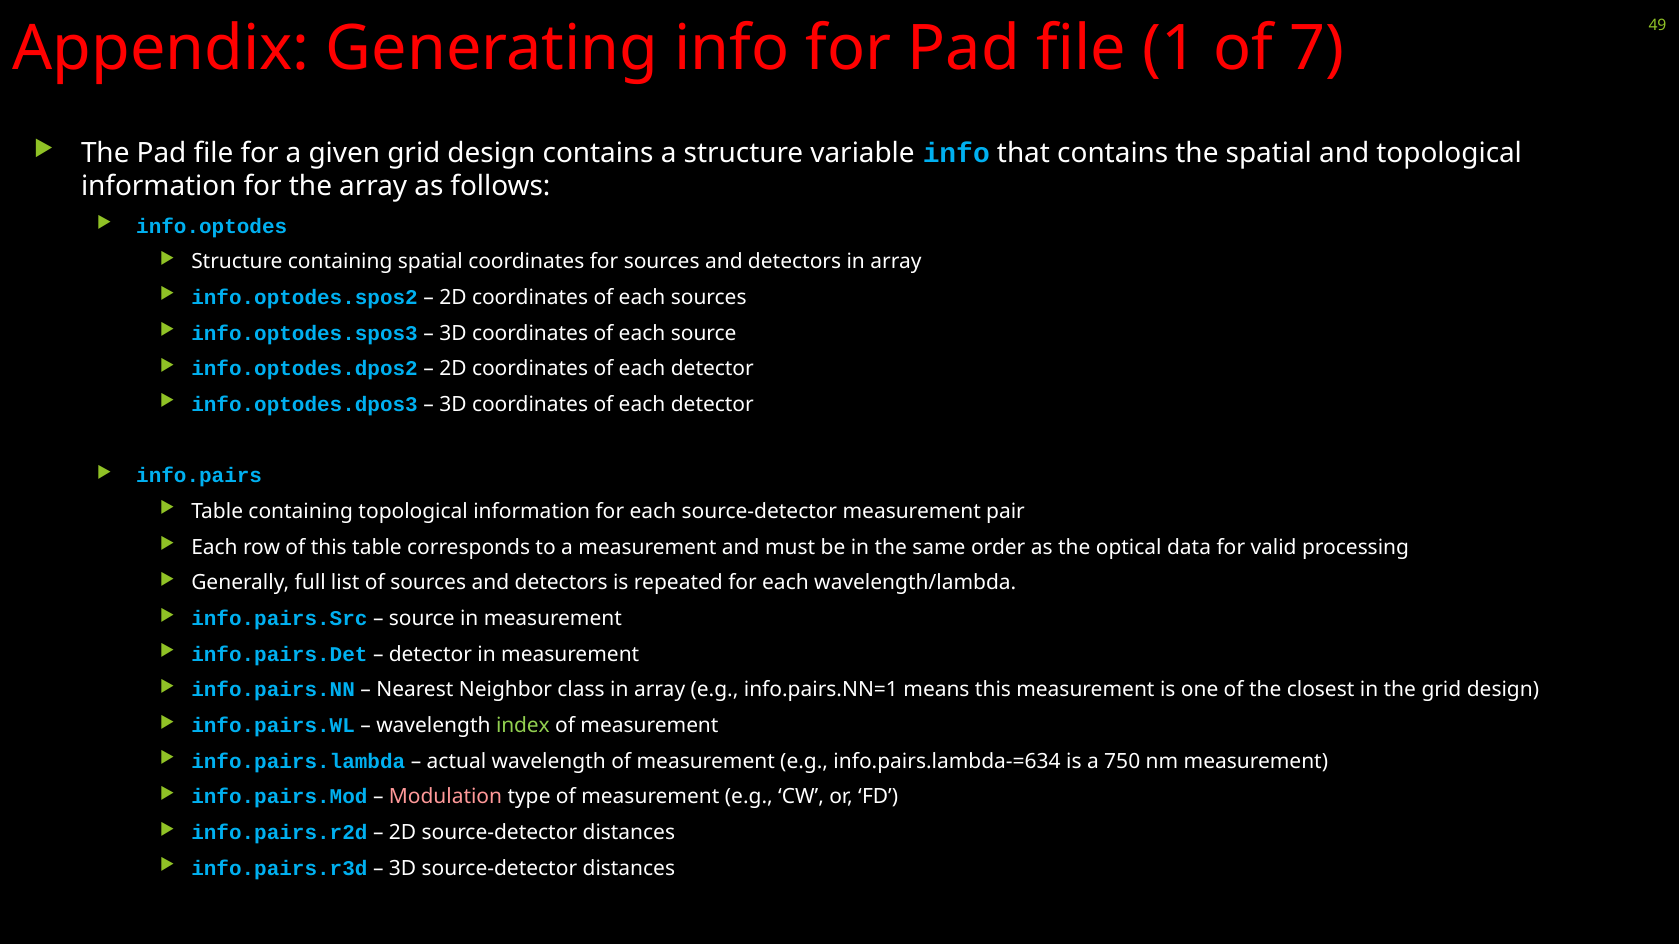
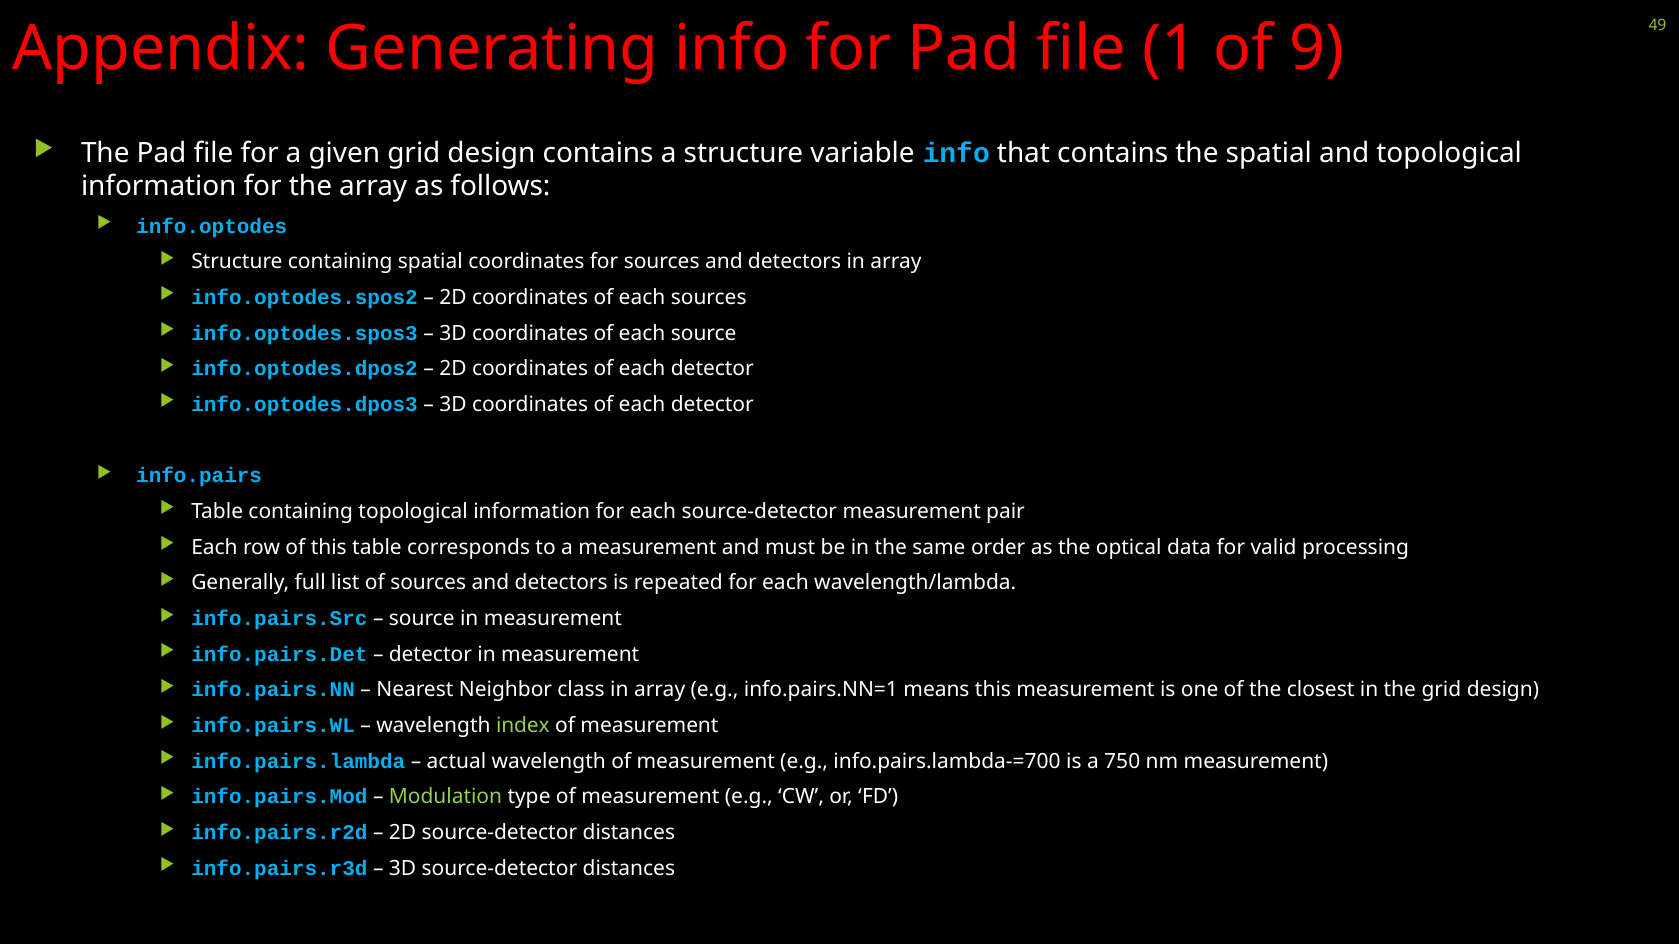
7: 7 -> 9
info.pairs.lambda-=634: info.pairs.lambda-=634 -> info.pairs.lambda-=700
Modulation colour: pink -> light green
